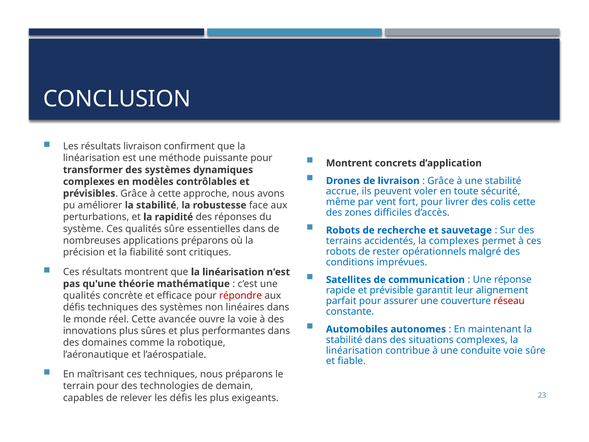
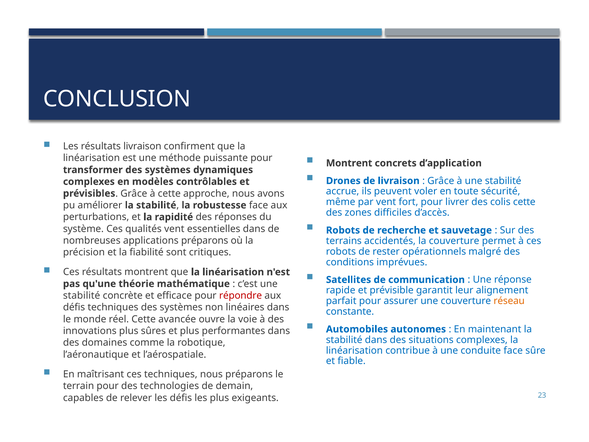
qualités sûre: sûre -> vent
la complexes: complexes -> couverture
qualités at (82, 295): qualités -> stabilité
réseau colour: red -> orange
conduite voie: voie -> face
